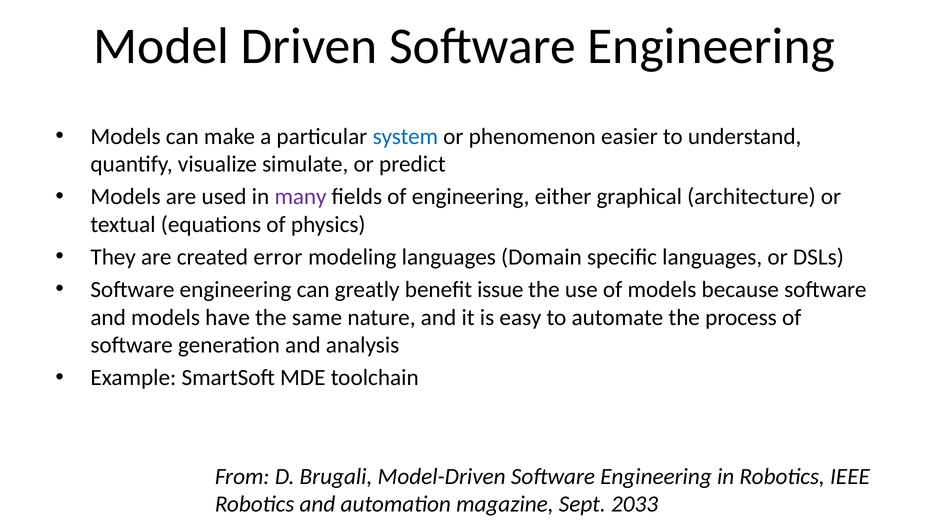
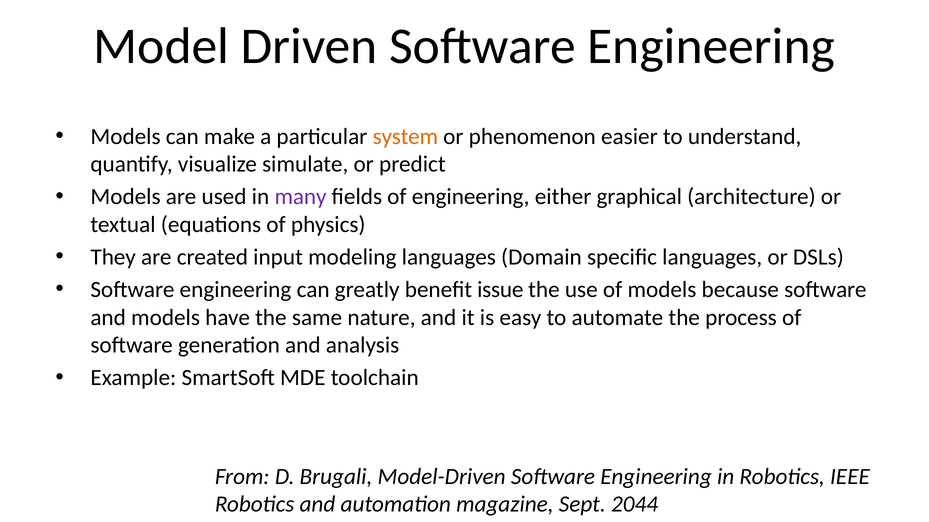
system colour: blue -> orange
error: error -> input
2033: 2033 -> 2044
